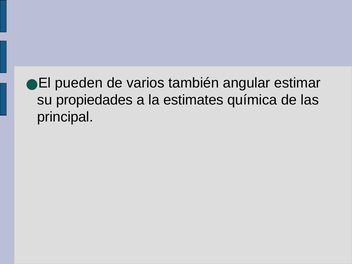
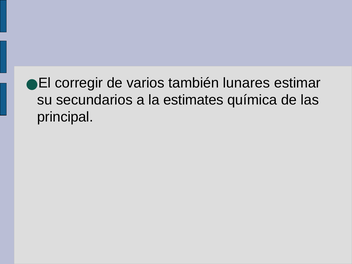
pueden: pueden -> corregir
angular: angular -> lunares
propiedades: propiedades -> secundarios
